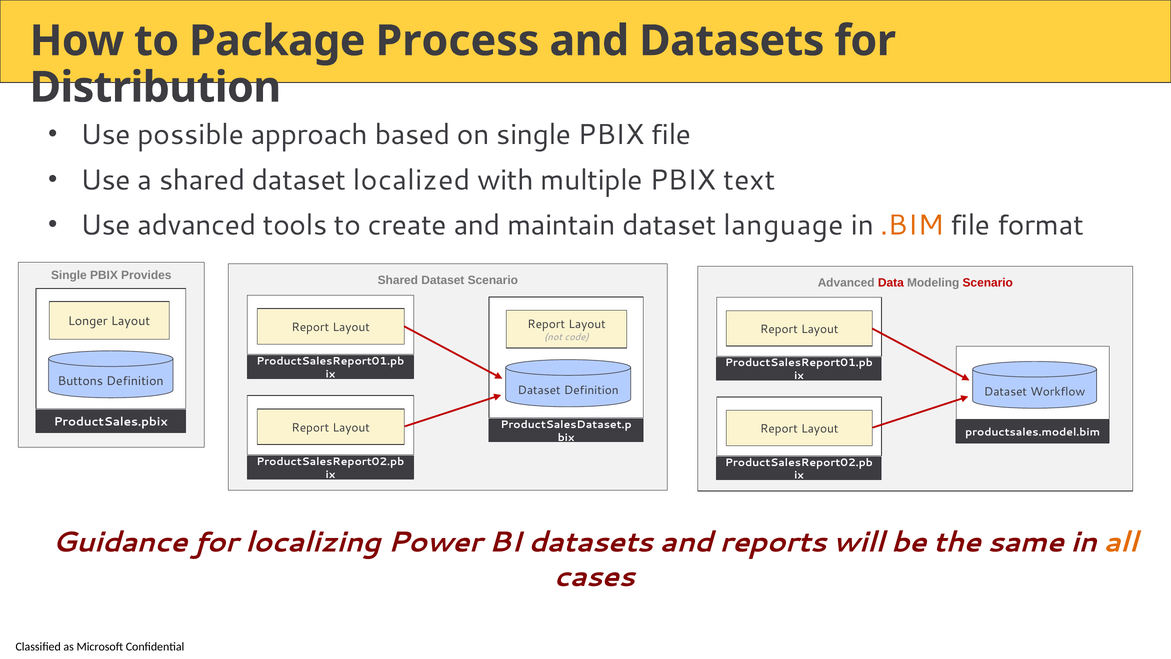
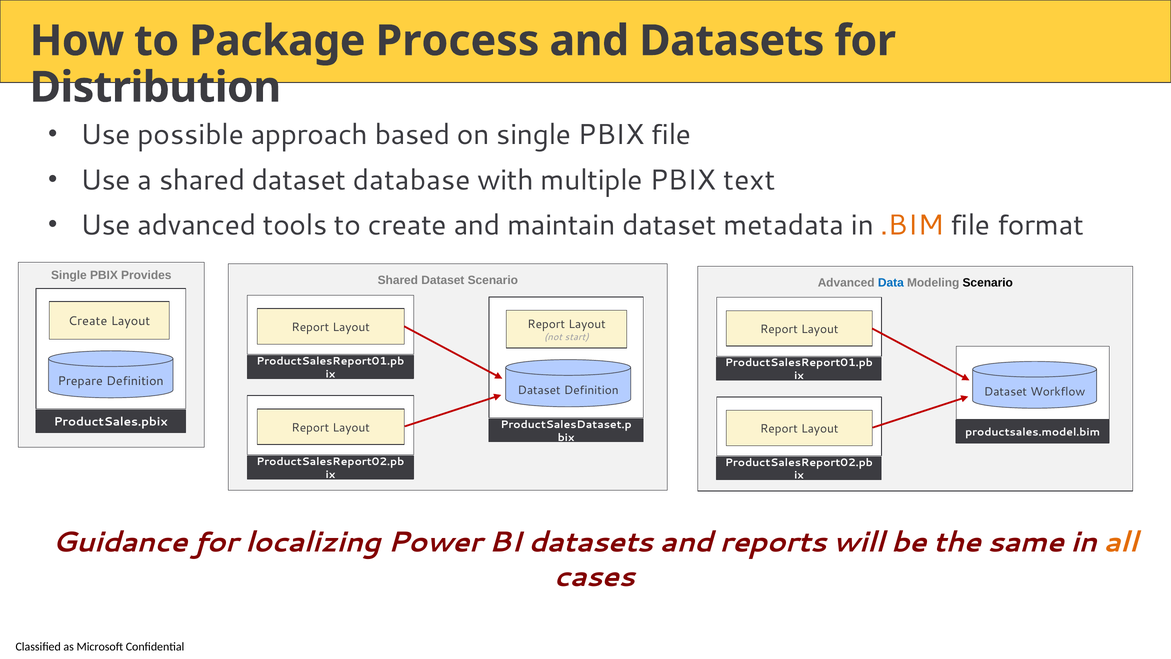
localized: localized -> database
language: language -> metadata
Data colour: red -> blue
Scenario at (988, 283) colour: red -> black
Longer at (88, 321): Longer -> Create
code: code -> start
Buttons: Buttons -> Prepare
